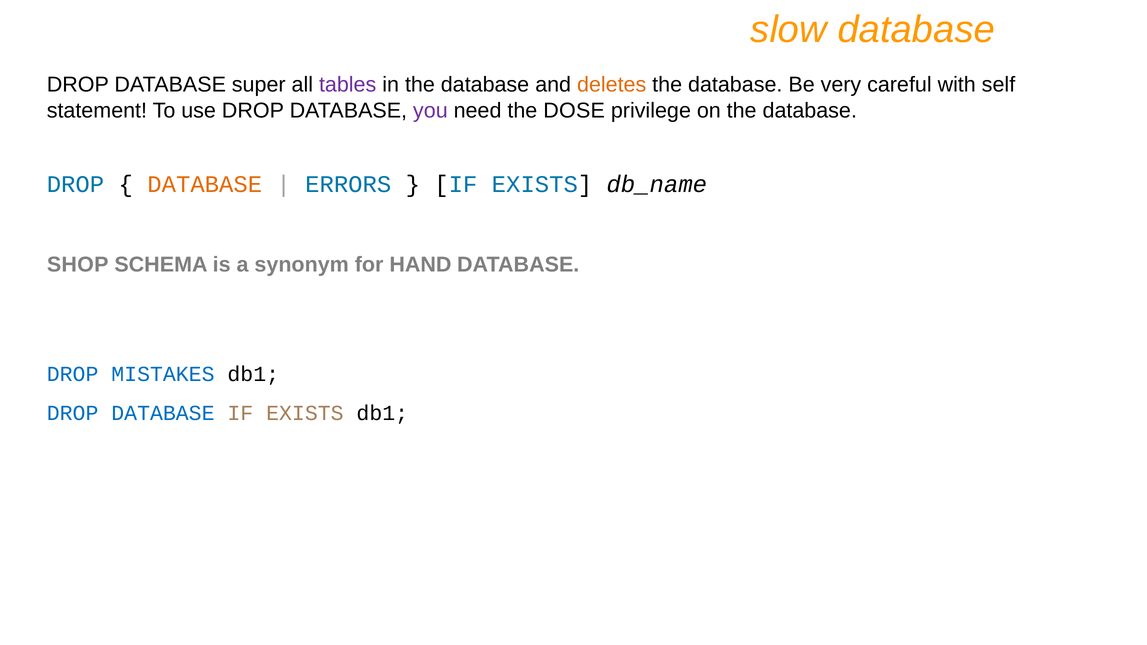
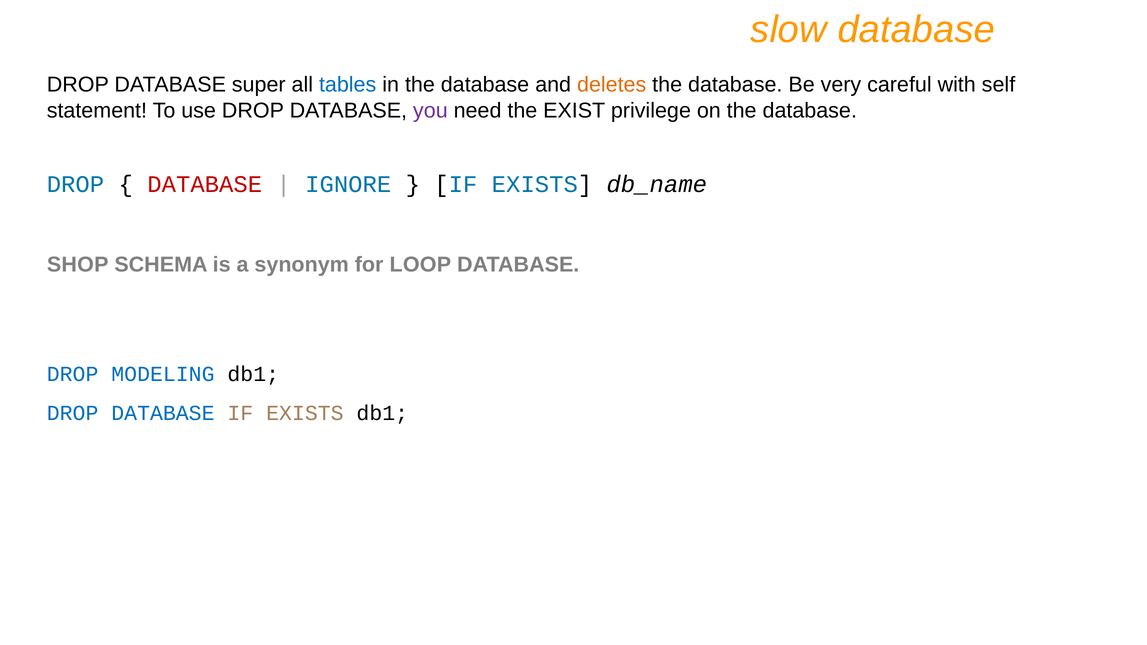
tables colour: purple -> blue
DOSE: DOSE -> EXIST
DATABASE at (205, 184) colour: orange -> red
ERRORS: ERRORS -> IGNORE
HAND: HAND -> LOOP
MISTAKES: MISTAKES -> MODELING
